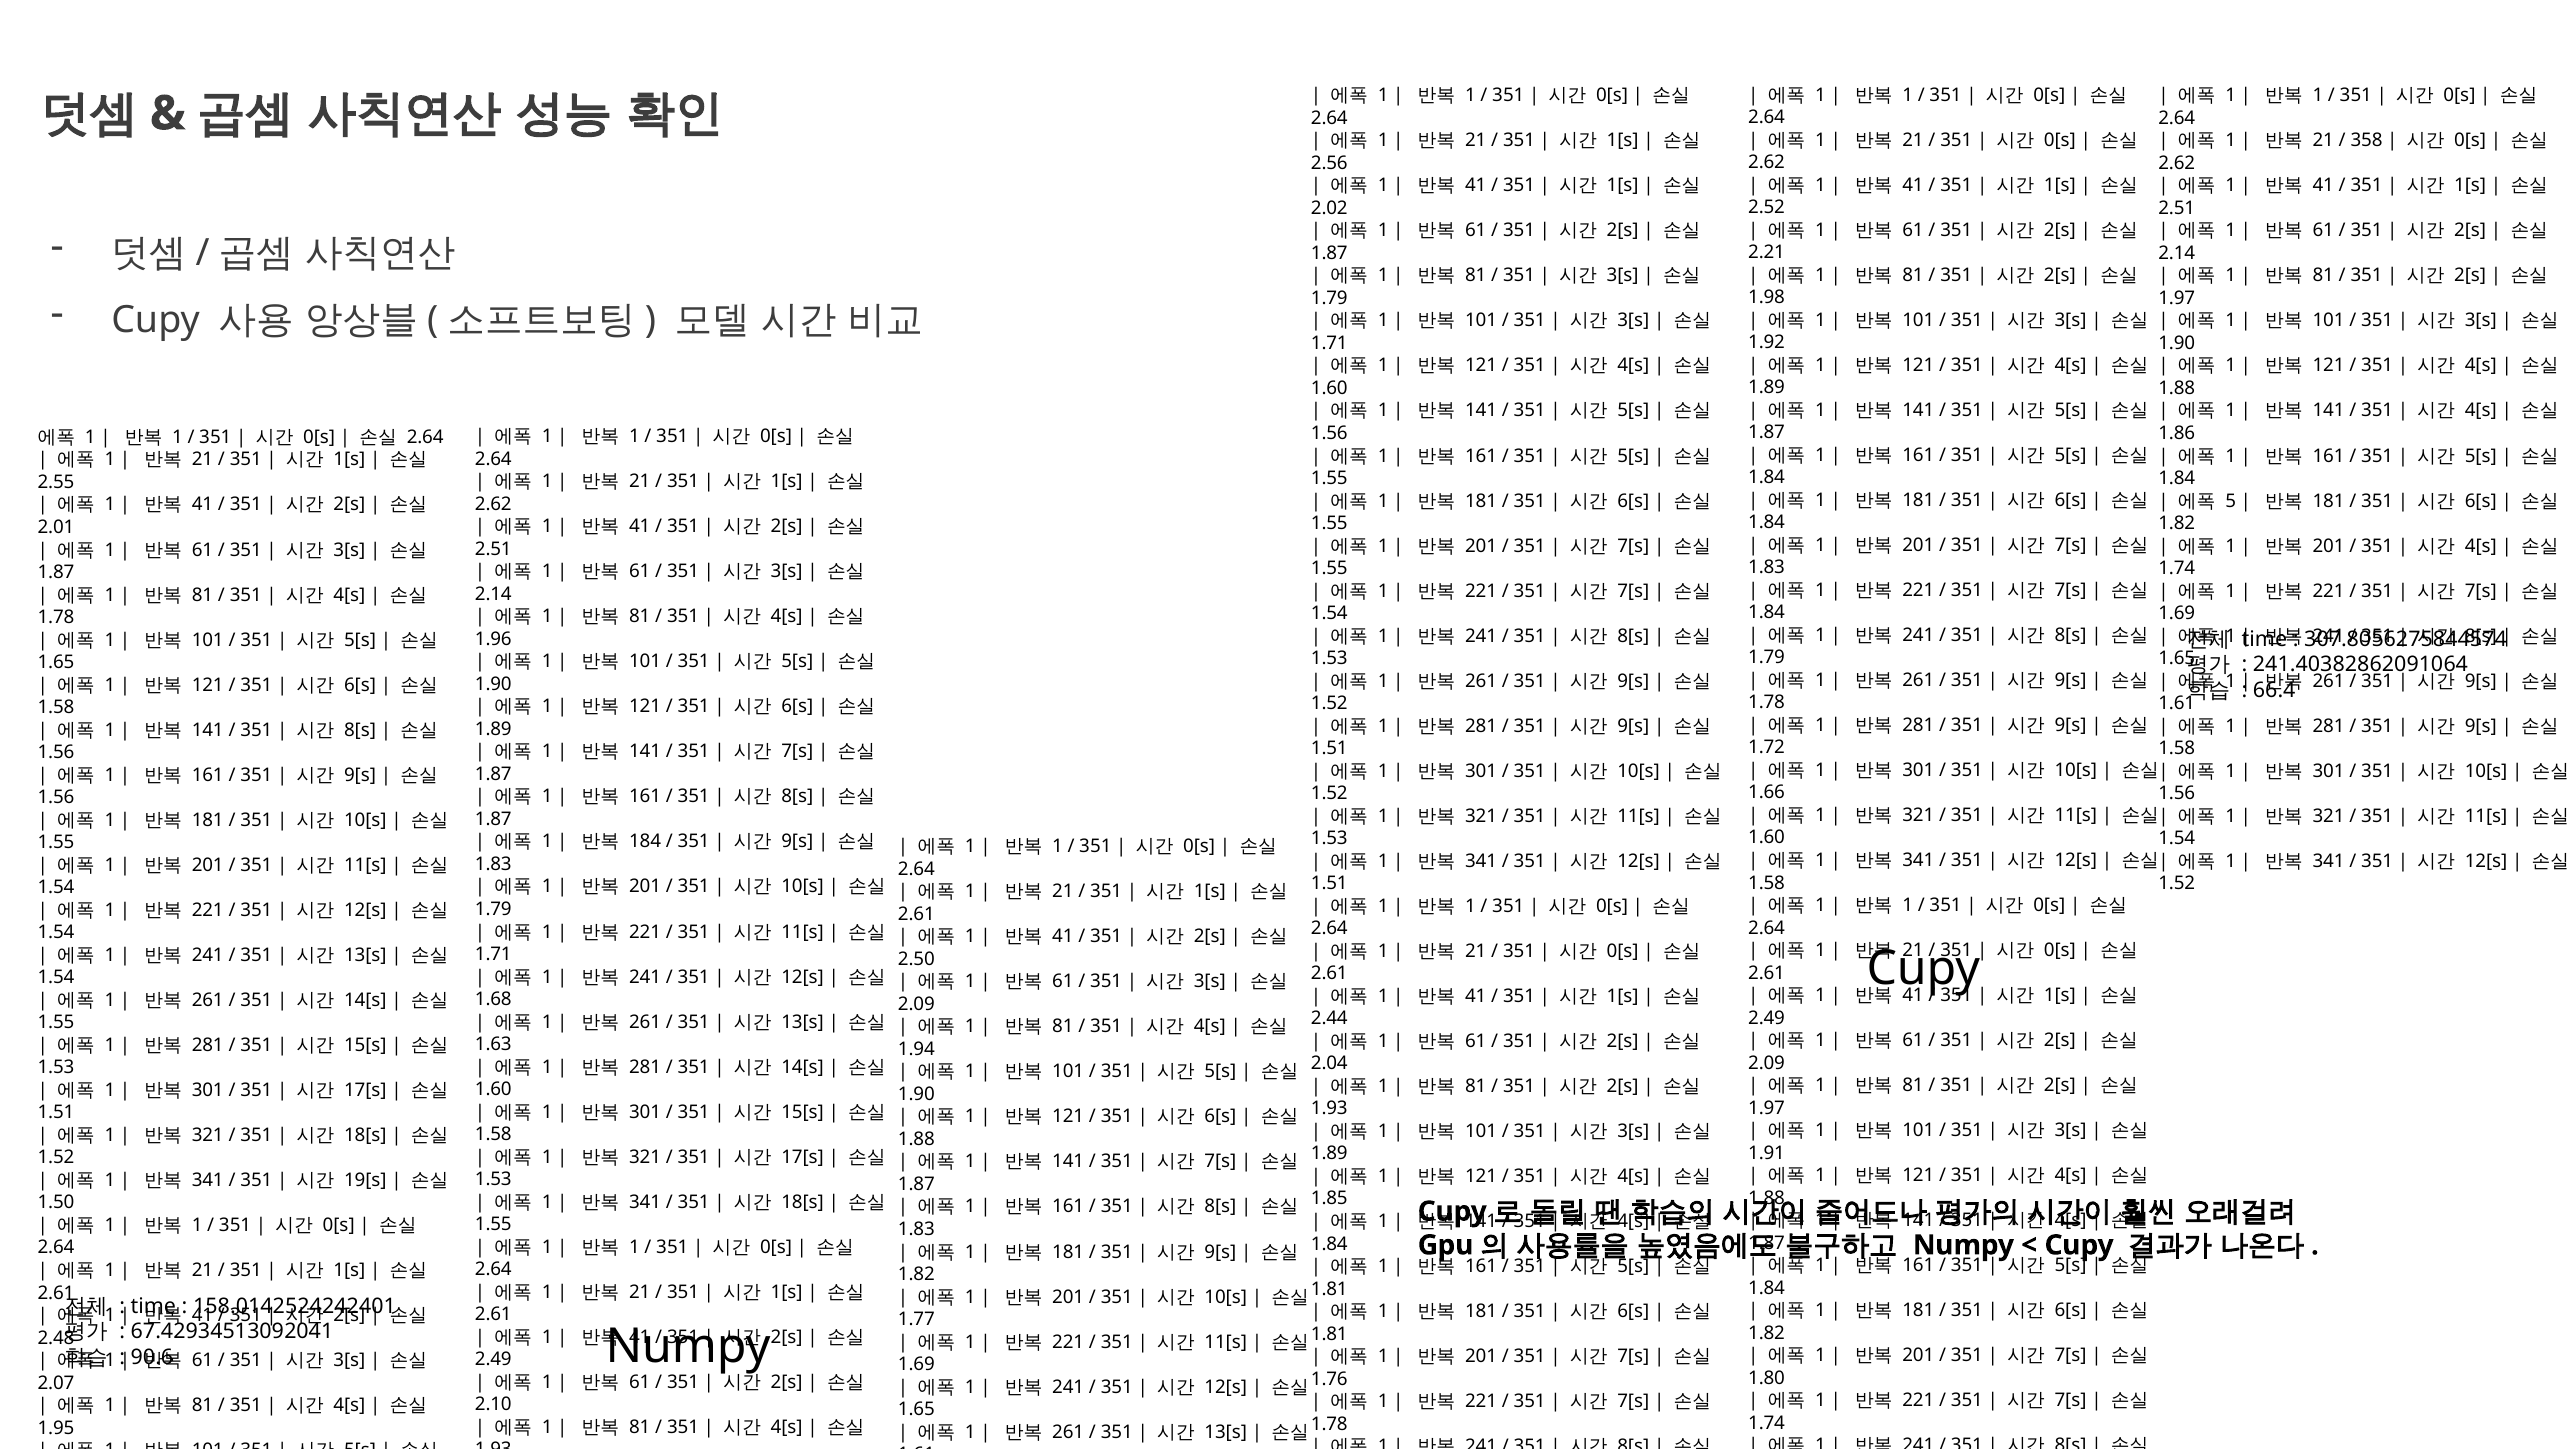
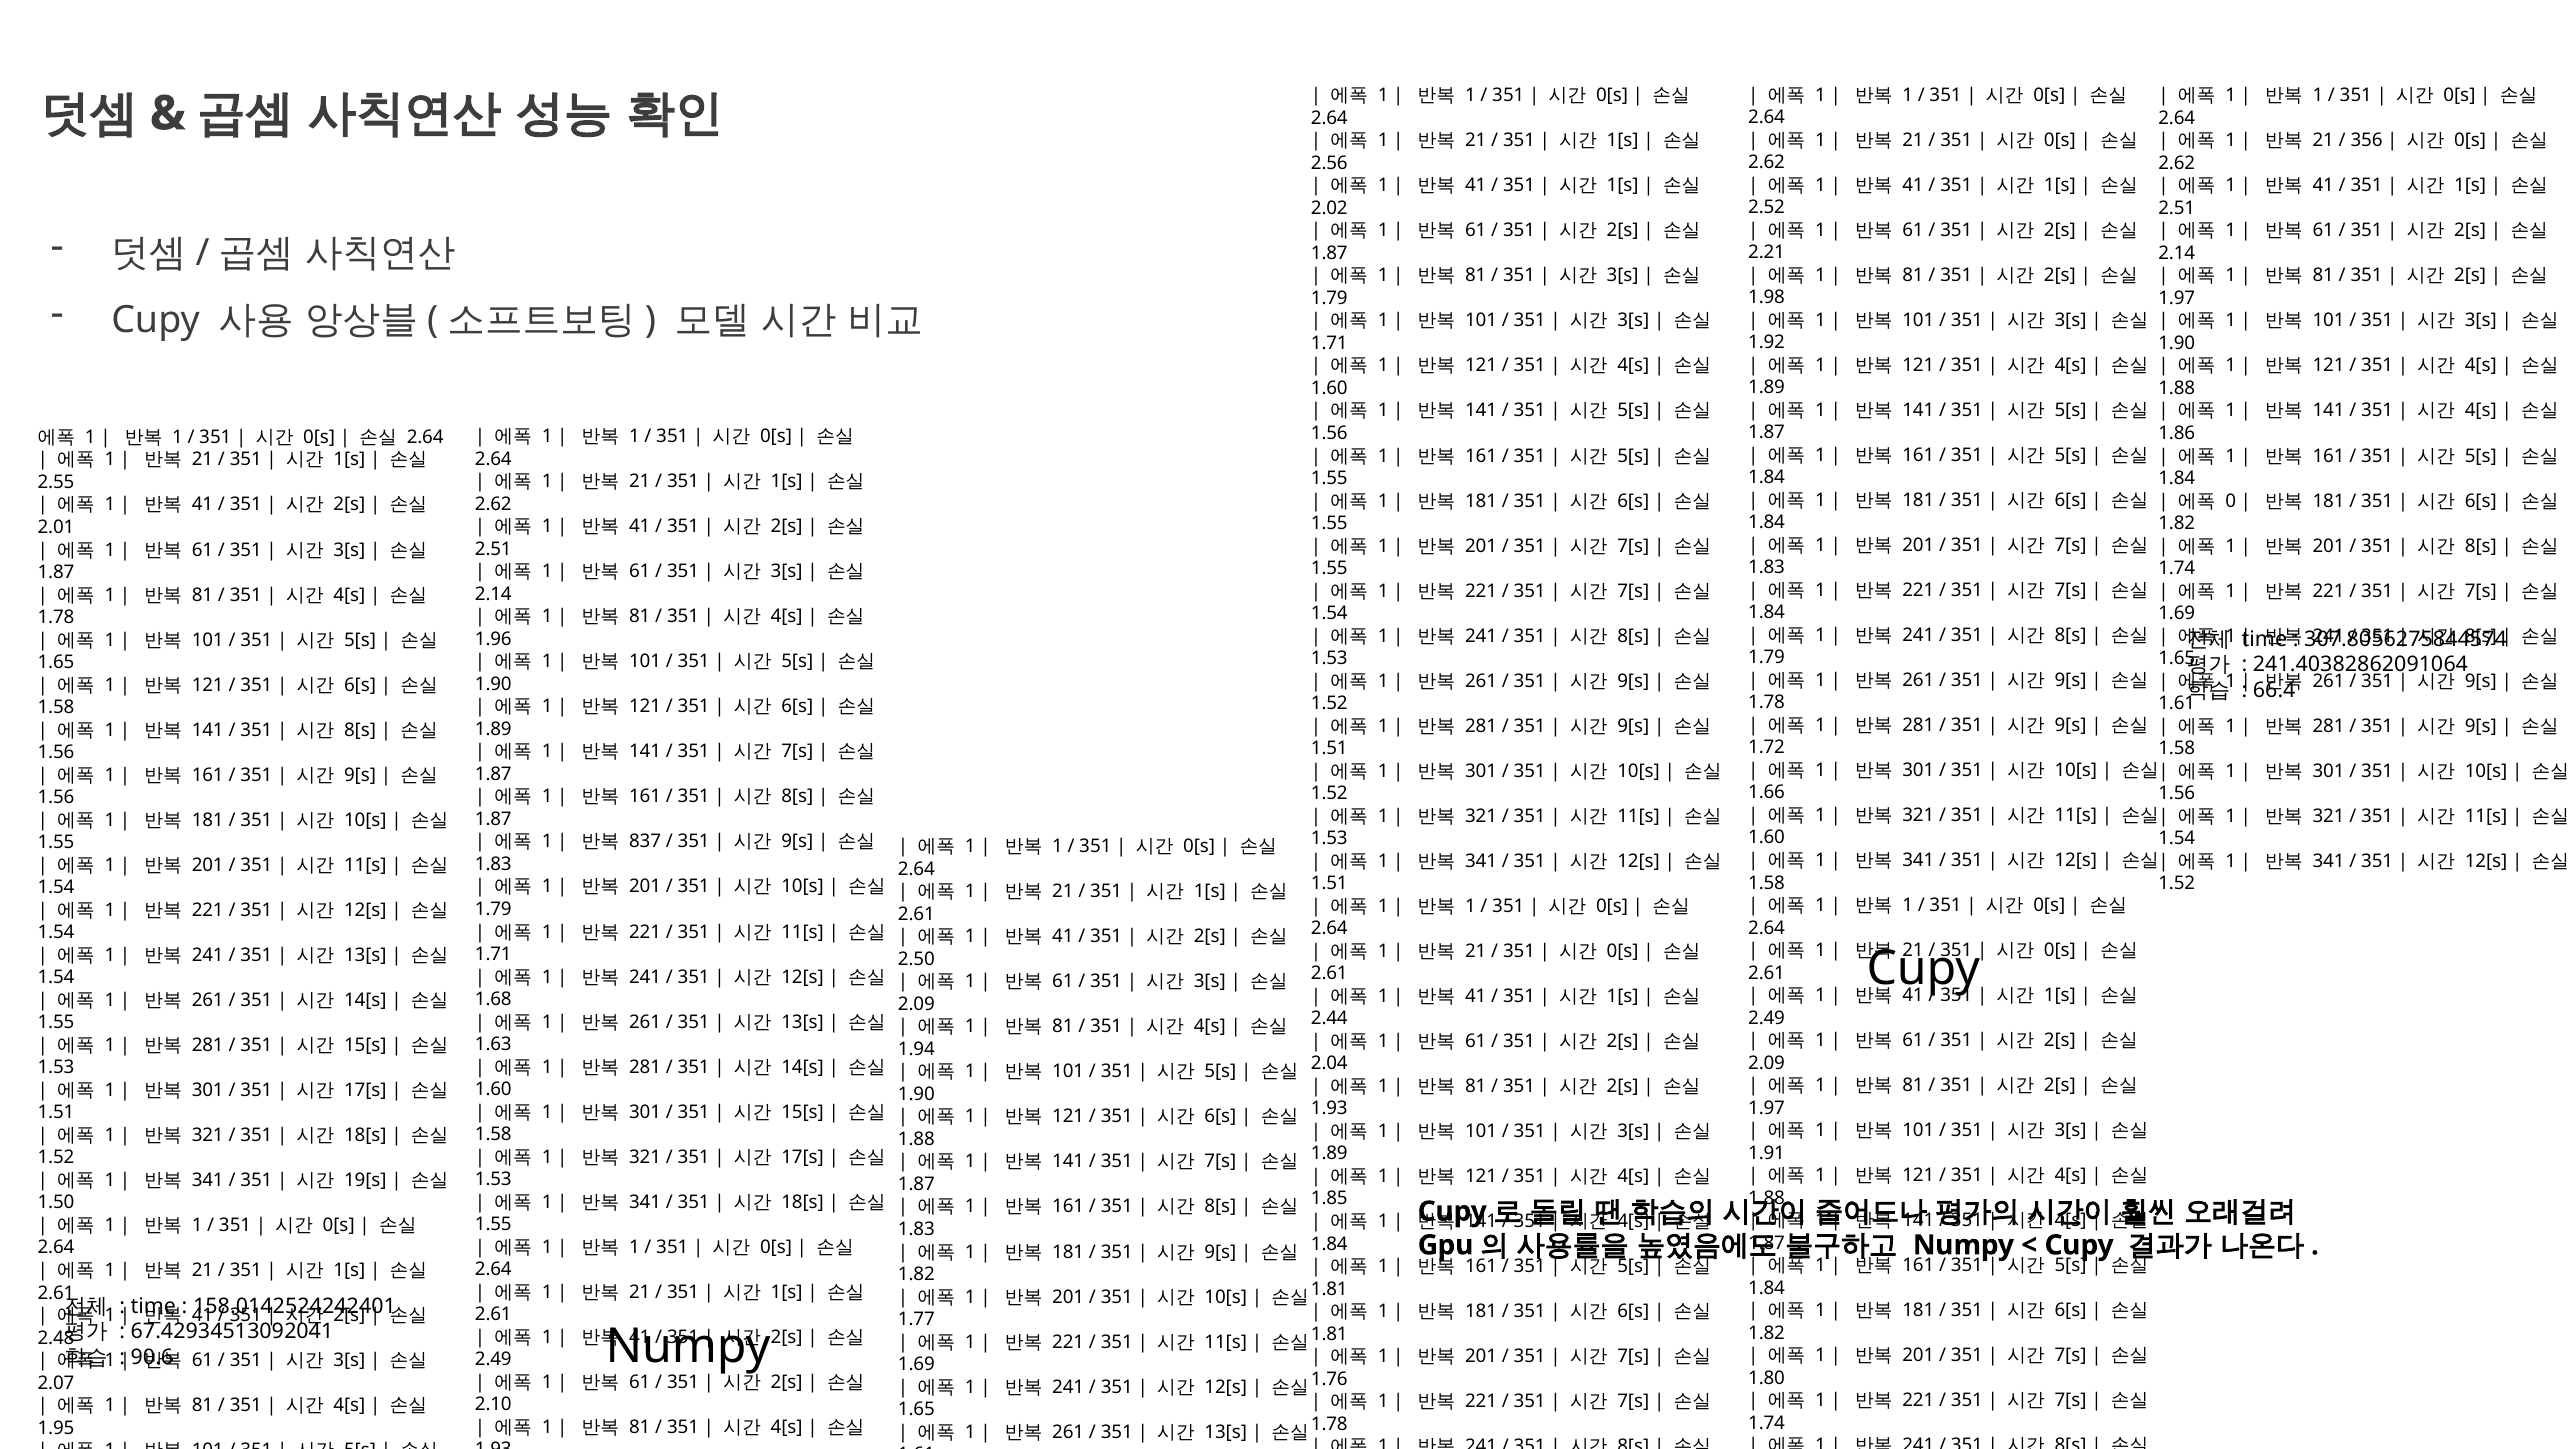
358: 358 -> 356
5: 5 -> 0
4[s at (2481, 546): 4[s -> 8[s
184: 184 -> 837
